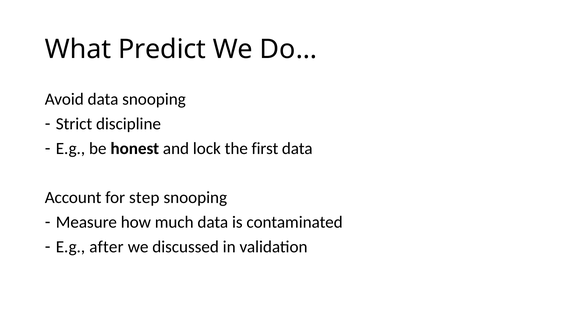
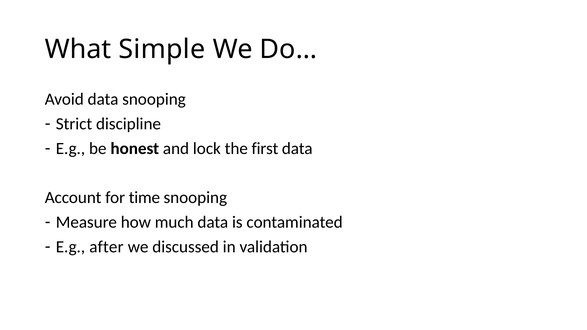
Predict: Predict -> Simple
step: step -> time
